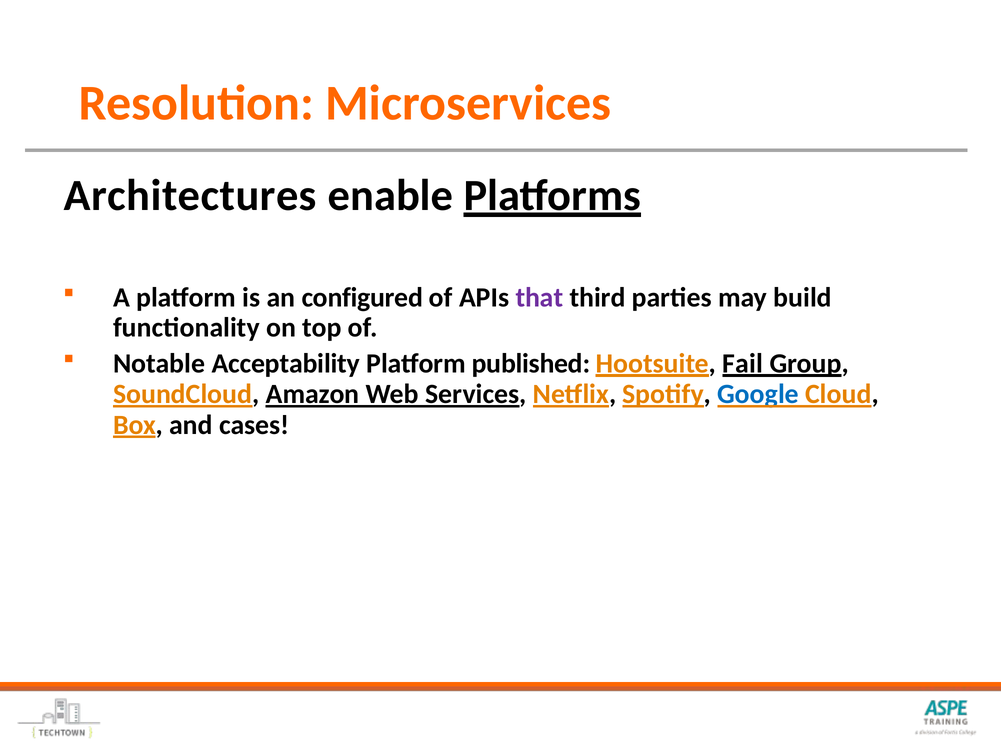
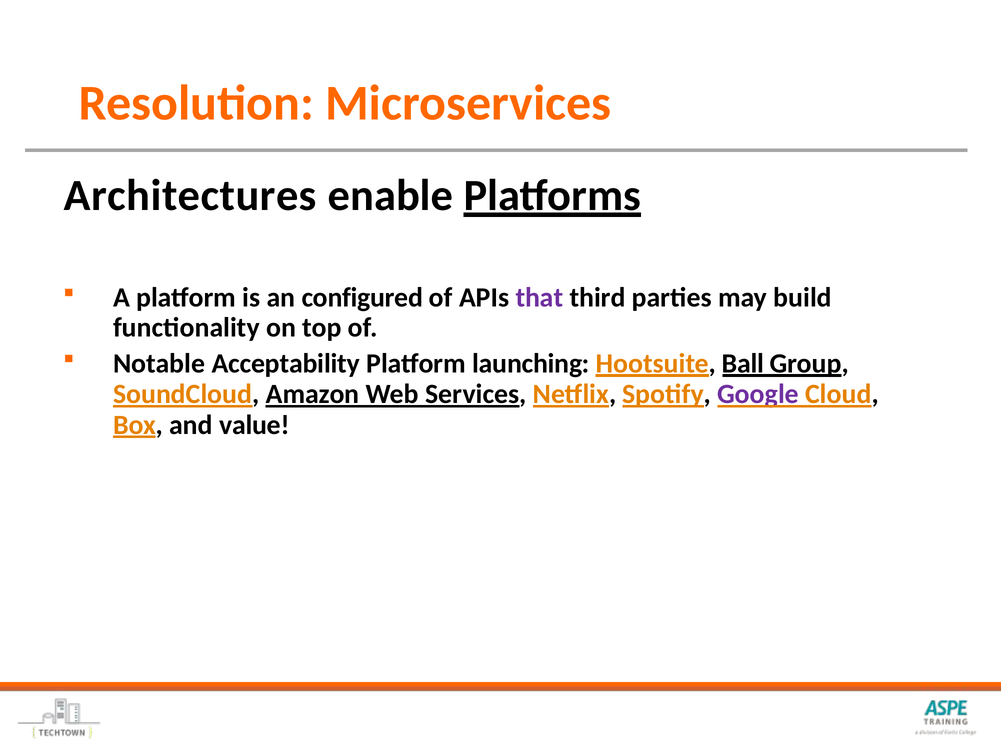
published: published -> launching
Fail: Fail -> Ball
Google colour: blue -> purple
cases: cases -> value
